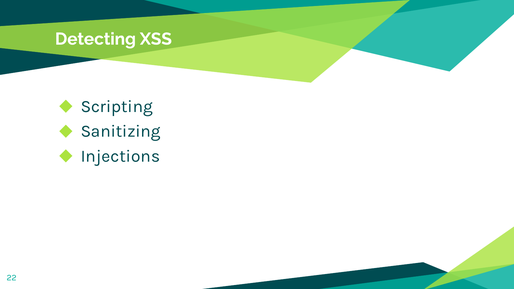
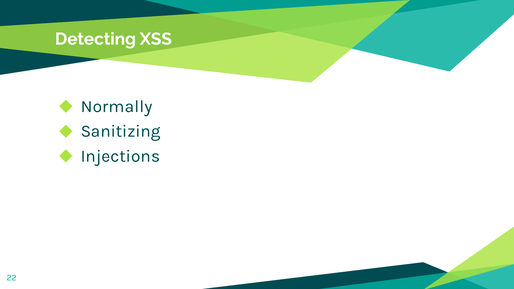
Scripting: Scripting -> Normally
